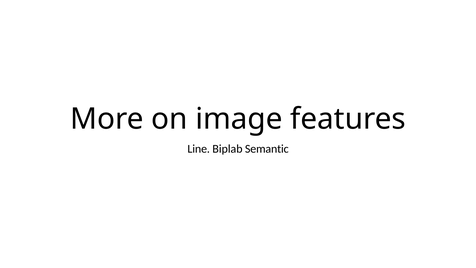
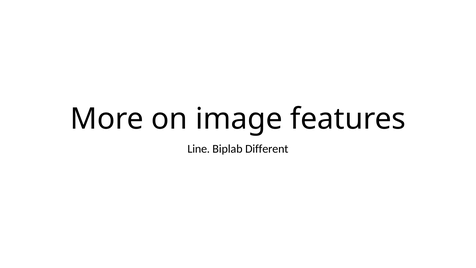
Semantic: Semantic -> Different
